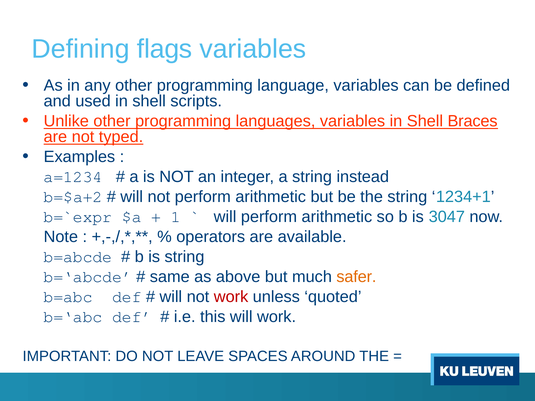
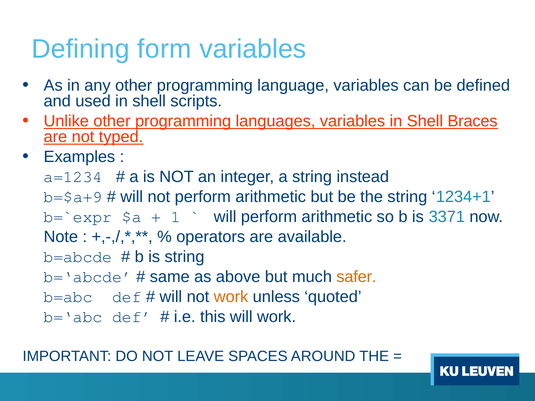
flags: flags -> form
b=$a+2: b=$a+2 -> b=$a+9
3047: 3047 -> 3371
work at (231, 297) colour: red -> orange
